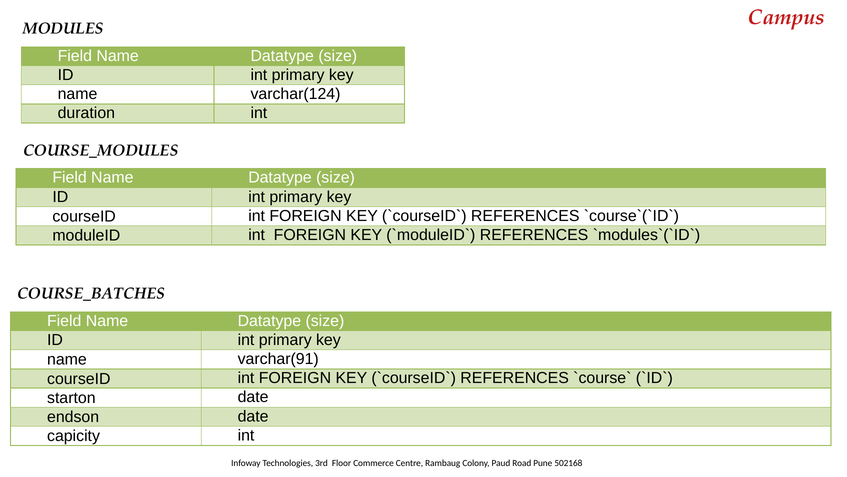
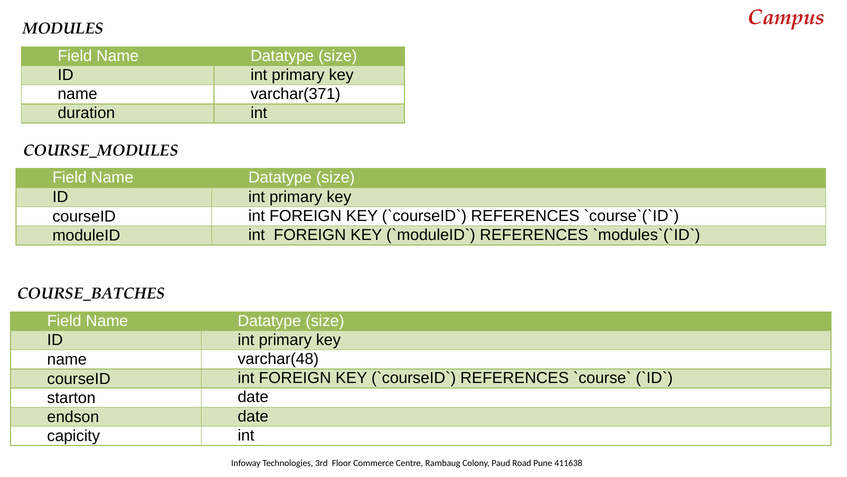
varchar(124: varchar(124 -> varchar(371
varchar(91: varchar(91 -> varchar(48
502168: 502168 -> 411638
